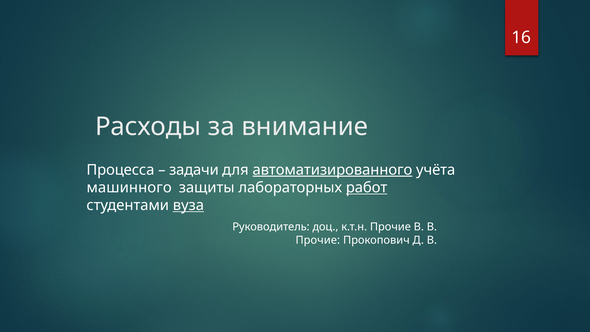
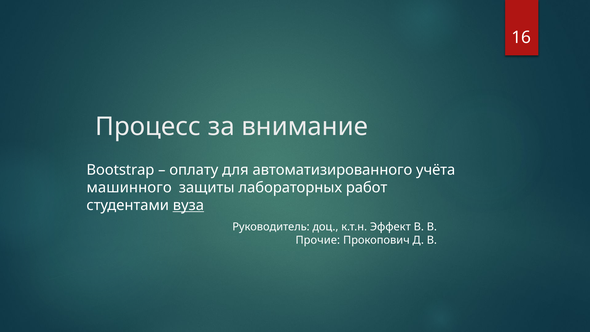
Расходы: Расходы -> Процесс
Процесса: Процесса -> Bootstrap
задачи: задачи -> оплату
автоматизированного underline: present -> none
работ underline: present -> none
к.т.н Прочие: Прочие -> Эффект
